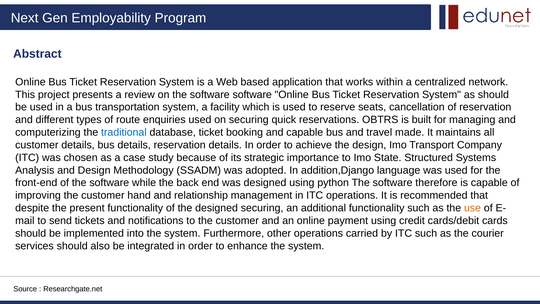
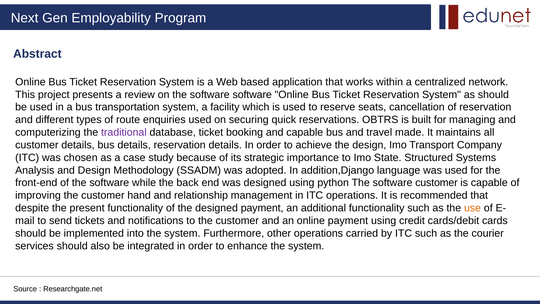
traditional colour: blue -> purple
software therefore: therefore -> customer
designed securing: securing -> payment
